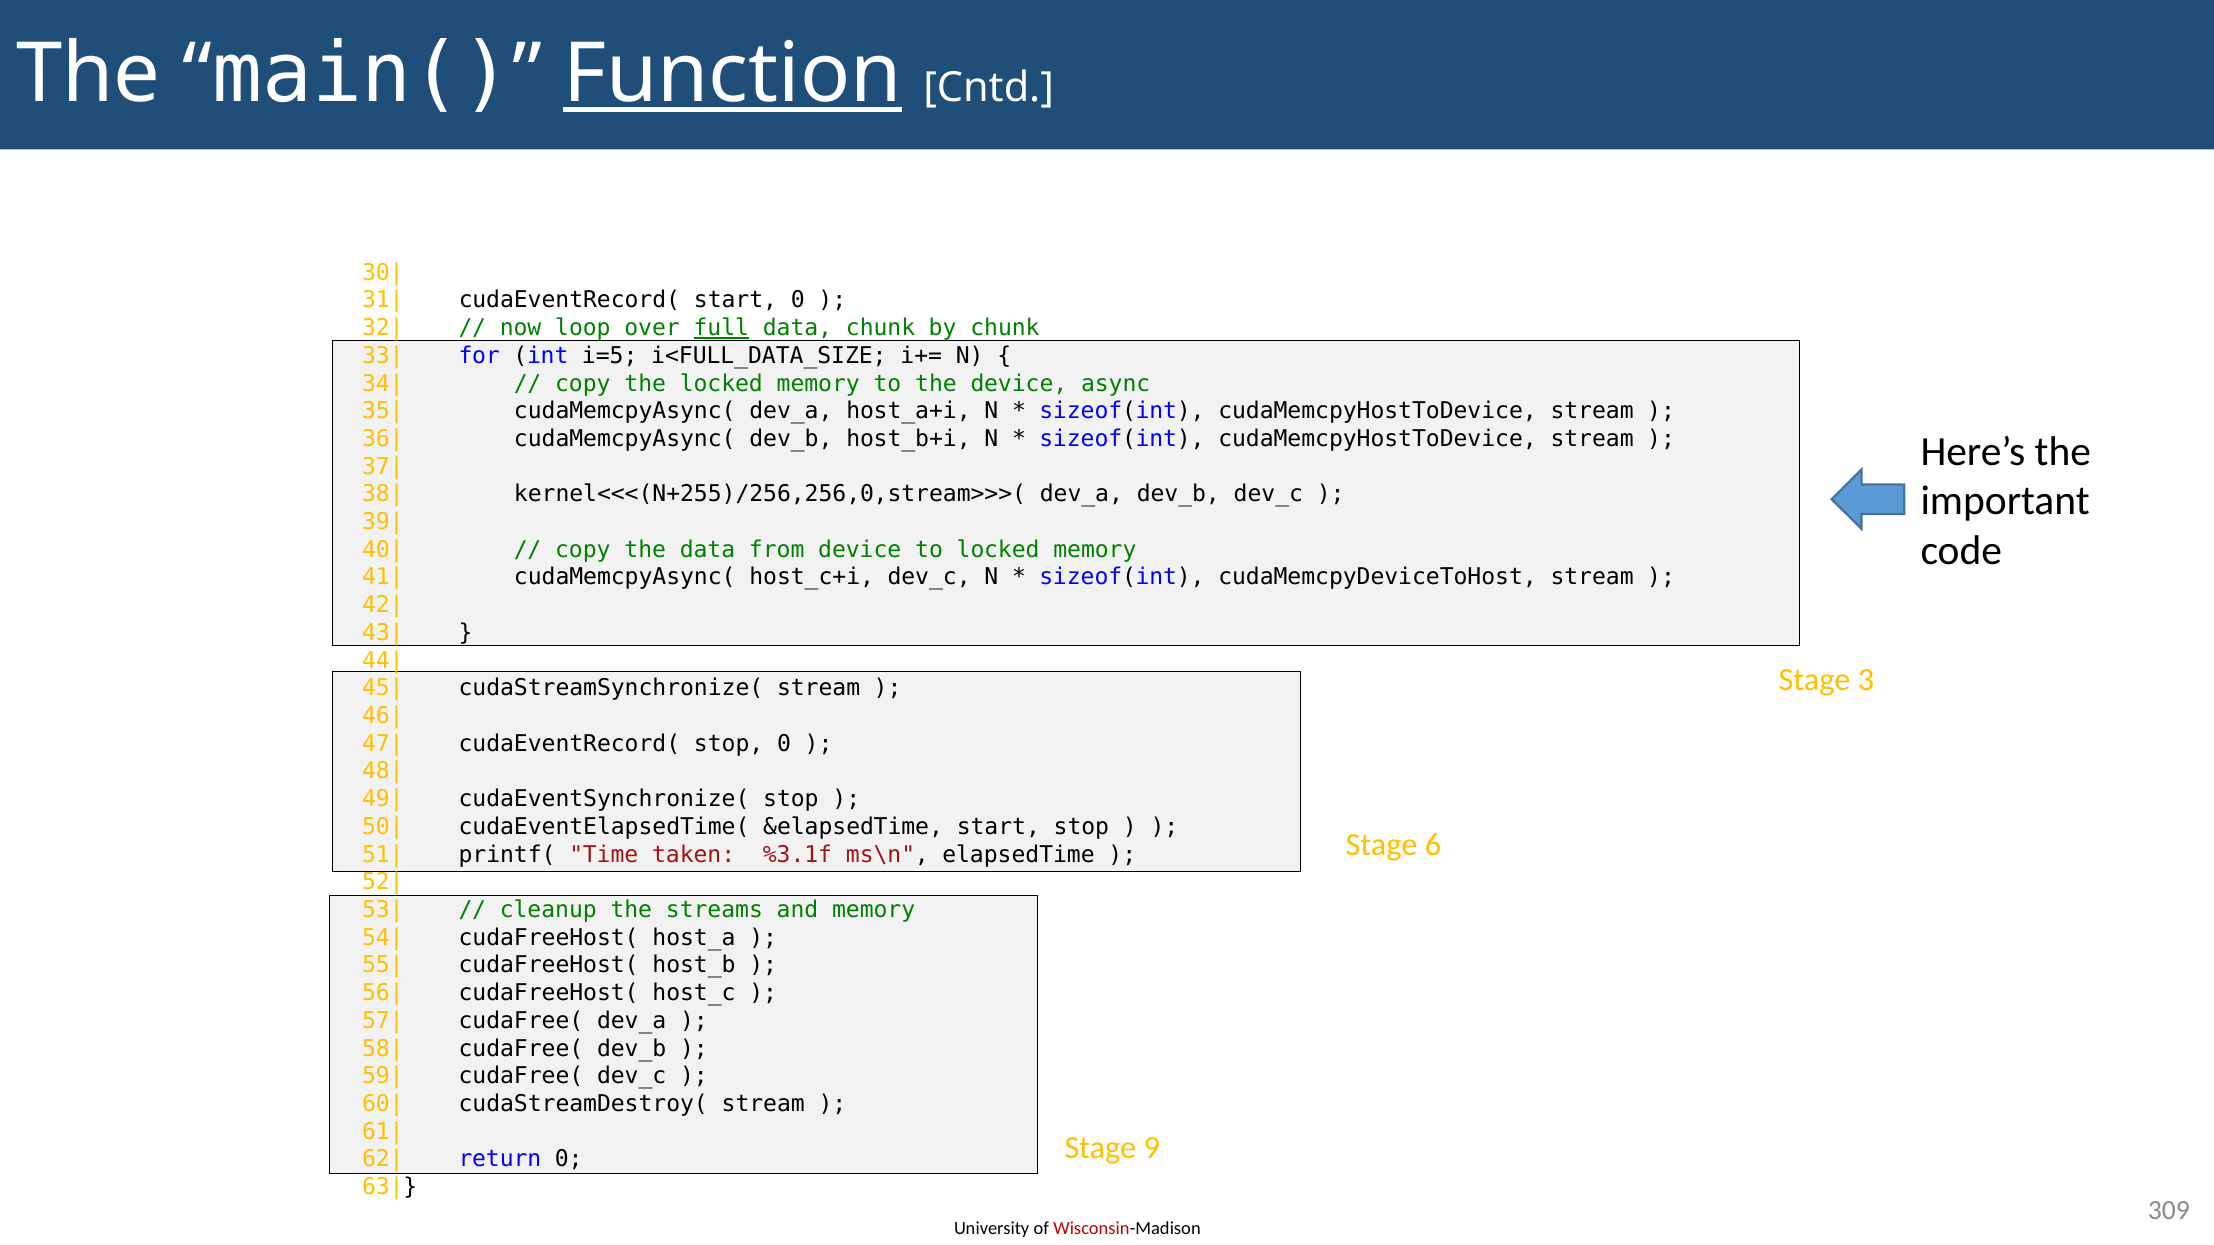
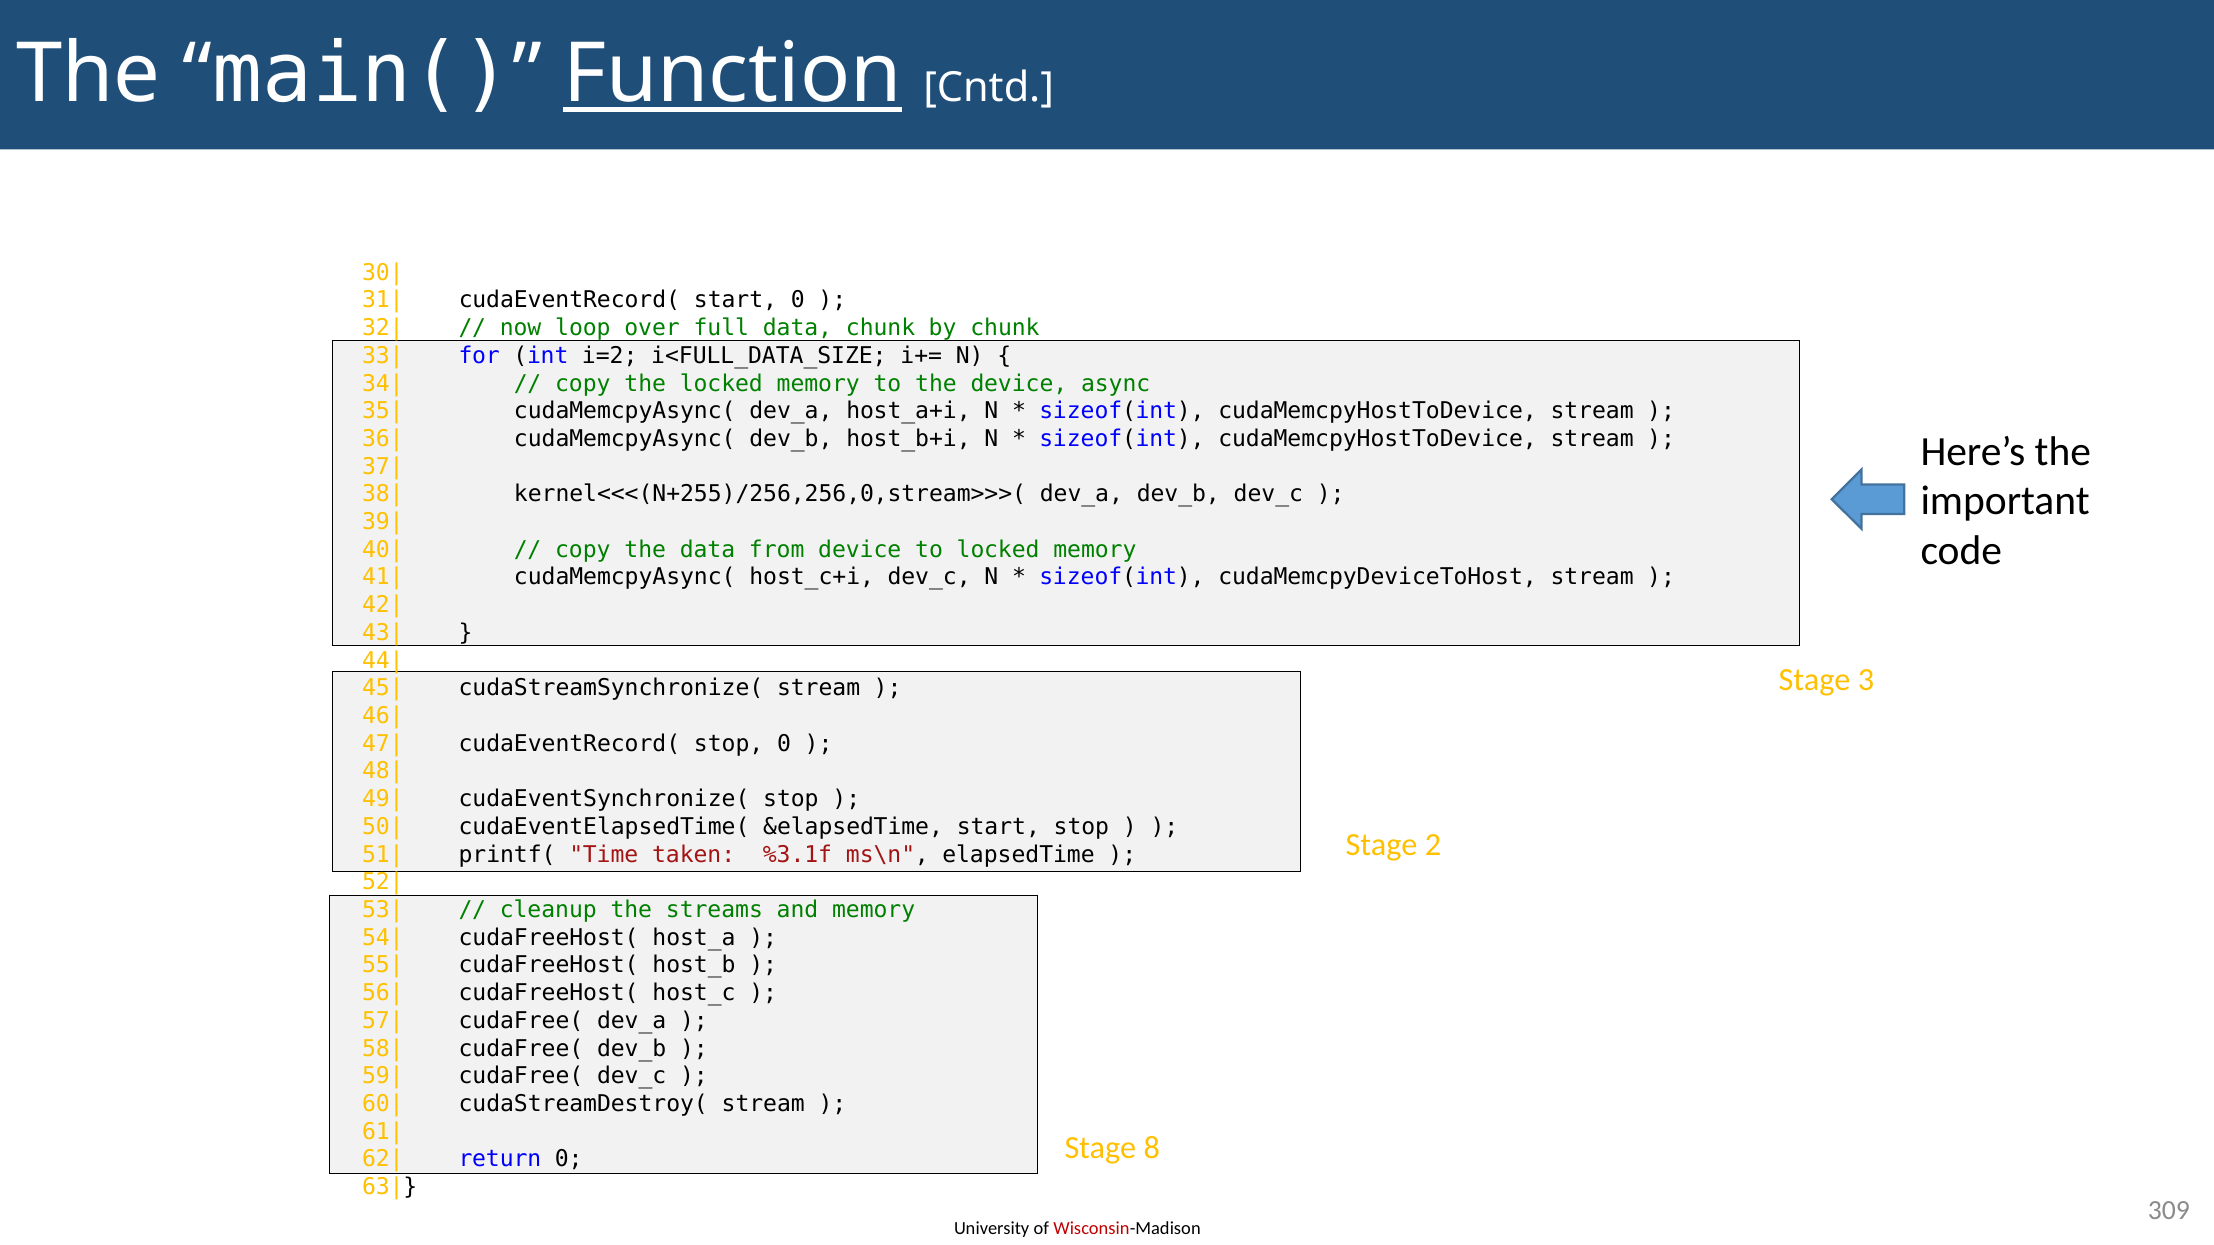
full underline: present -> none
i=5: i=5 -> i=2
6: 6 -> 2
9: 9 -> 8
